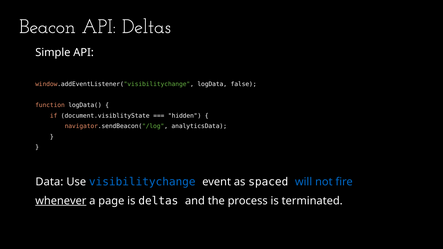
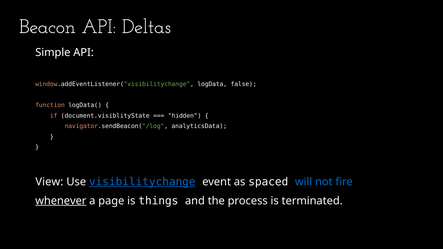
Data: Data -> View
visibilitychange underline: none -> present
is deltas: deltas -> things
